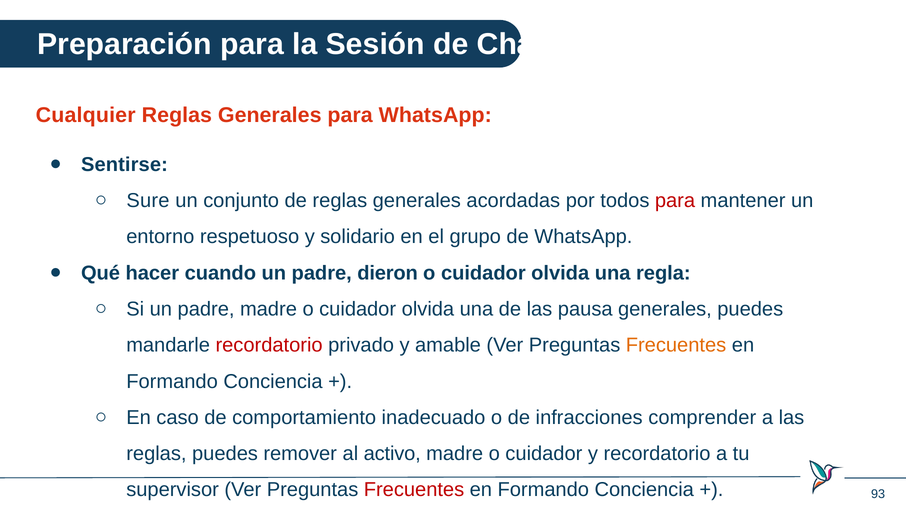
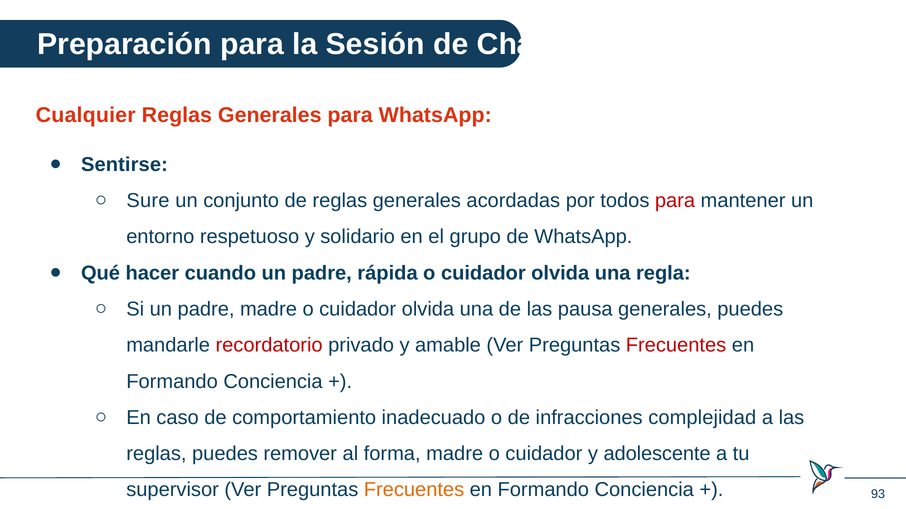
dieron: dieron -> rápida
Frecuentes at (676, 346) colour: orange -> red
comprender: comprender -> complejidad
activo: activo -> forma
y recordatorio: recordatorio -> adolescente
Frecuentes at (414, 490) colour: red -> orange
